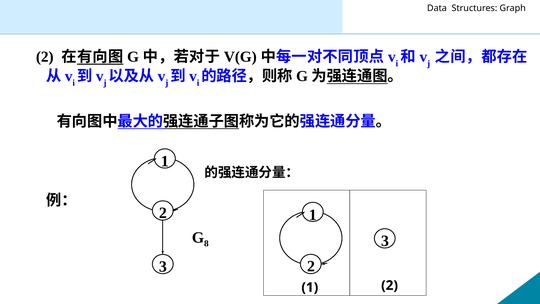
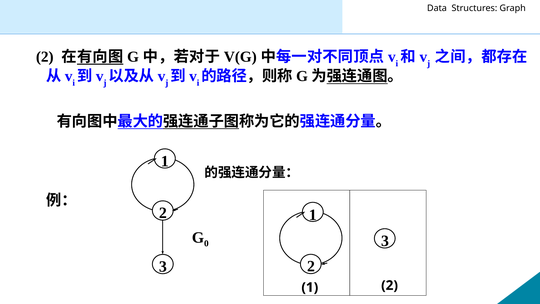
8: 8 -> 0
